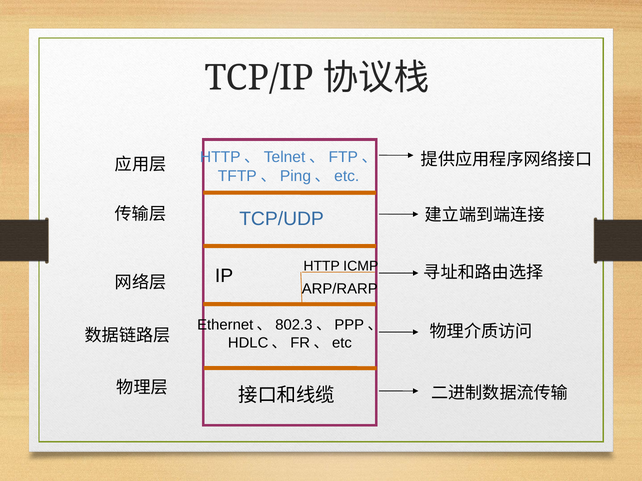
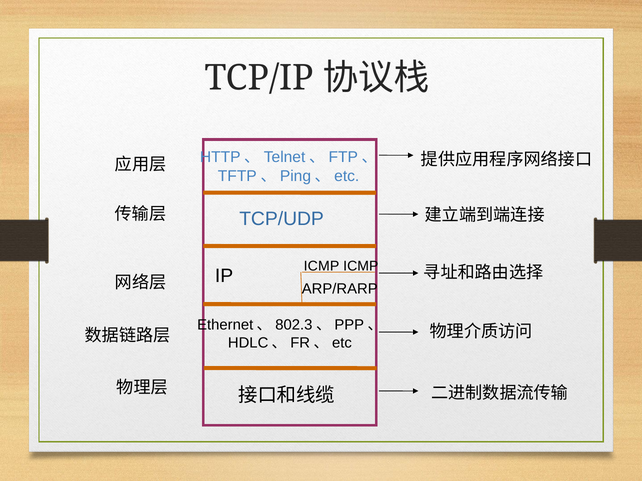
HTTP at (322, 267): HTTP -> ICMP
